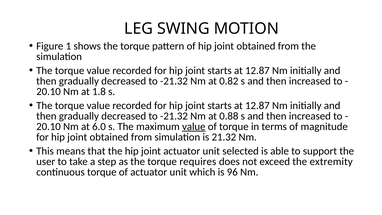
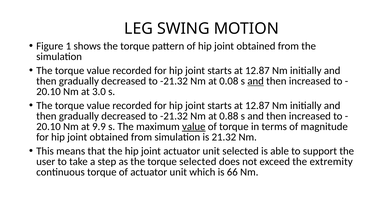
0.82: 0.82 -> 0.08
and at (256, 81) underline: none -> present
1.8: 1.8 -> 3.0
6.0: 6.0 -> 9.9
torque requires: requires -> selected
96: 96 -> 66
